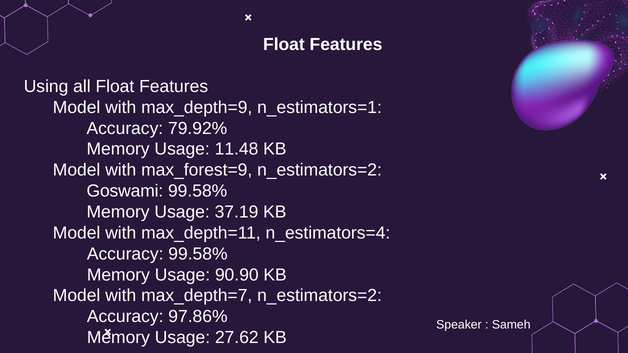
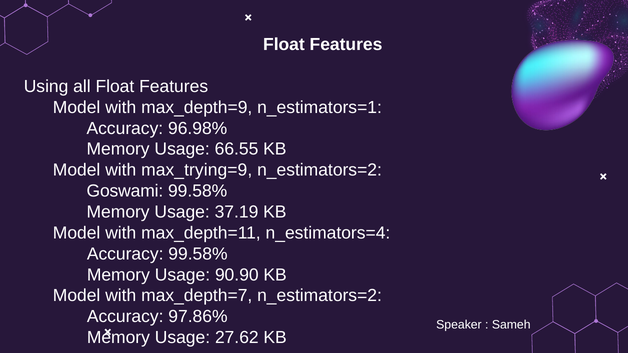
79.92%: 79.92% -> 96.98%
11.48: 11.48 -> 66.55
max_forest=9: max_forest=9 -> max_trying=9
